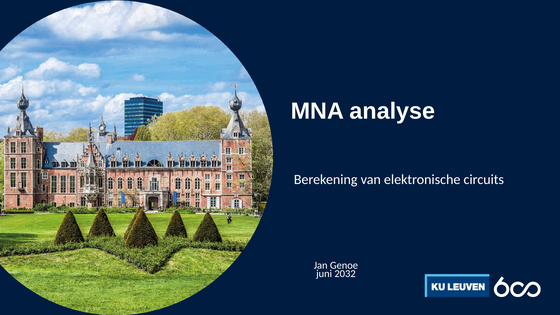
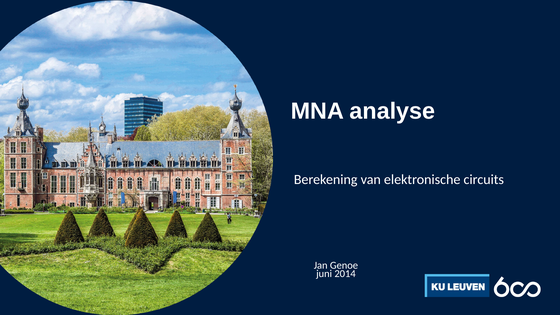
2032: 2032 -> 2014
